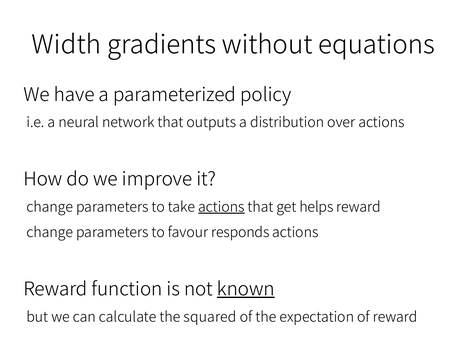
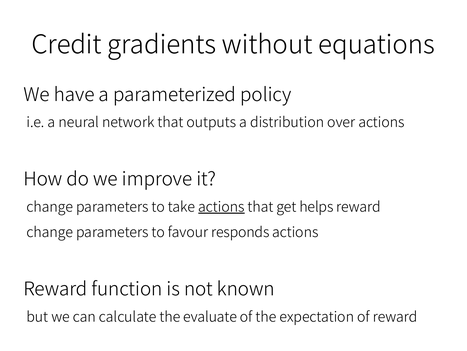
Width: Width -> Credit
known underline: present -> none
squared: squared -> evaluate
